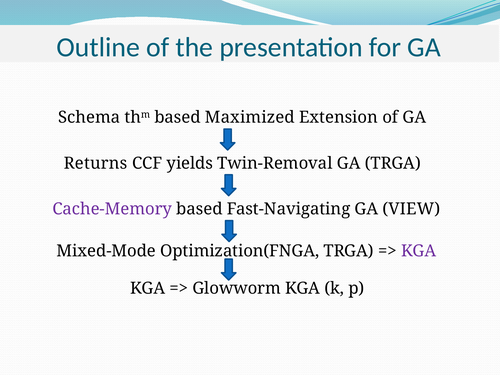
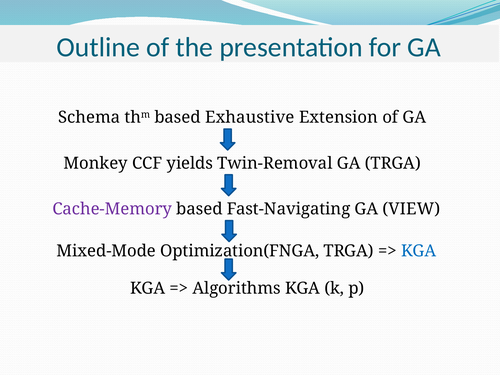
Maximized: Maximized -> Exhaustive
Returns: Returns -> Monkey
KGA at (419, 251) colour: purple -> blue
Glowworm: Glowworm -> Algorithms
